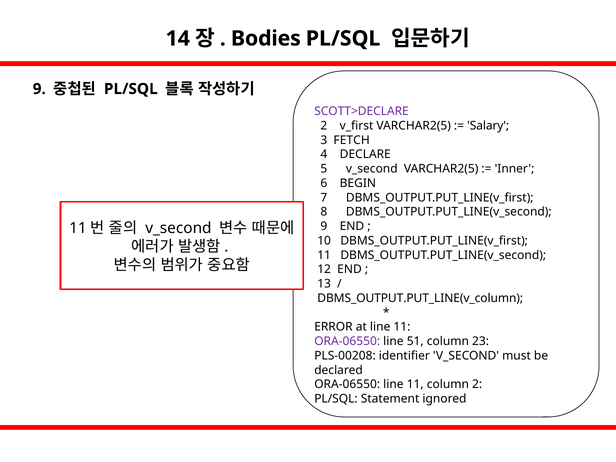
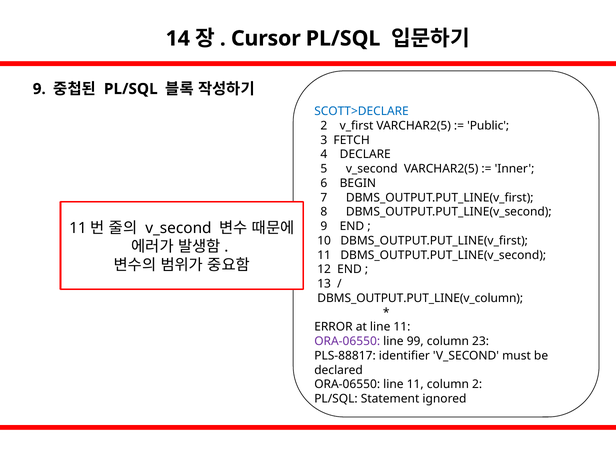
Bodies: Bodies -> Cursor
SCOTT>DECLARE colour: purple -> blue
Salary: Salary -> Public
51: 51 -> 99
PLS-00208: PLS-00208 -> PLS-88817
